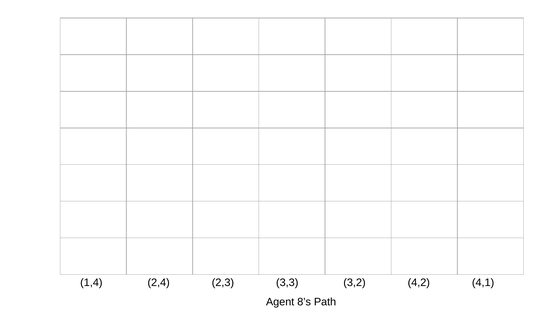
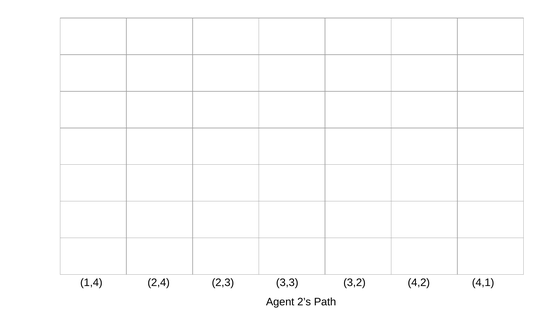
8’s: 8’s -> 2’s
